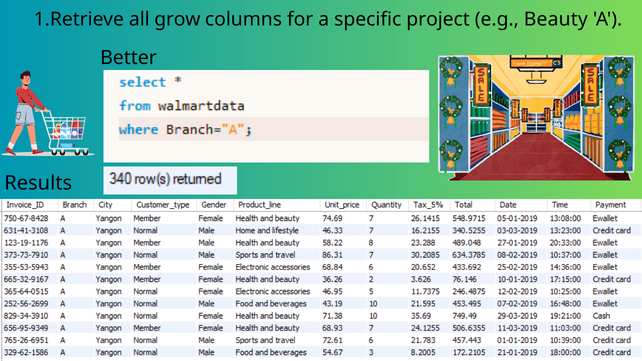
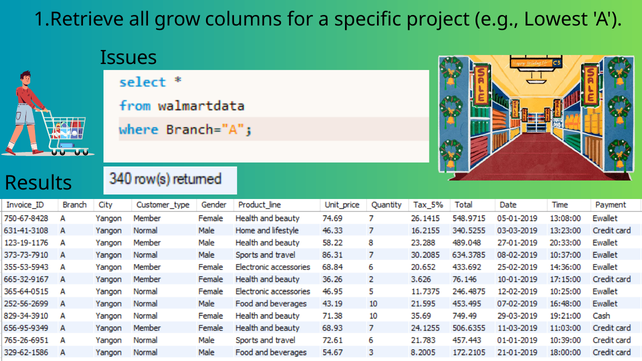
Beauty: Beauty -> Lowest
Better: Better -> Issues
